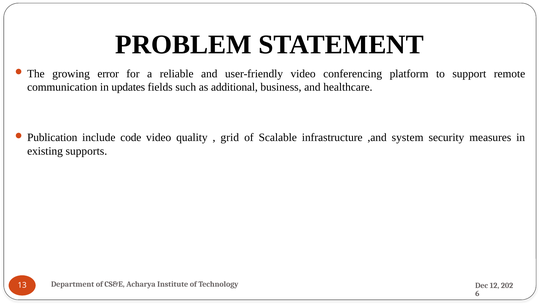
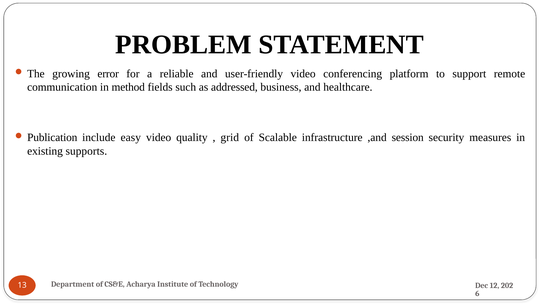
updates: updates -> method
additional: additional -> addressed
code: code -> easy
system: system -> session
